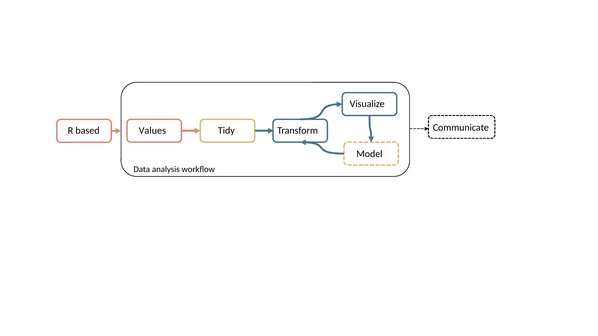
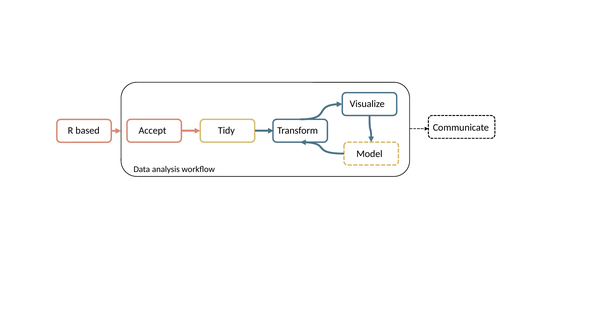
Values: Values -> Accept
